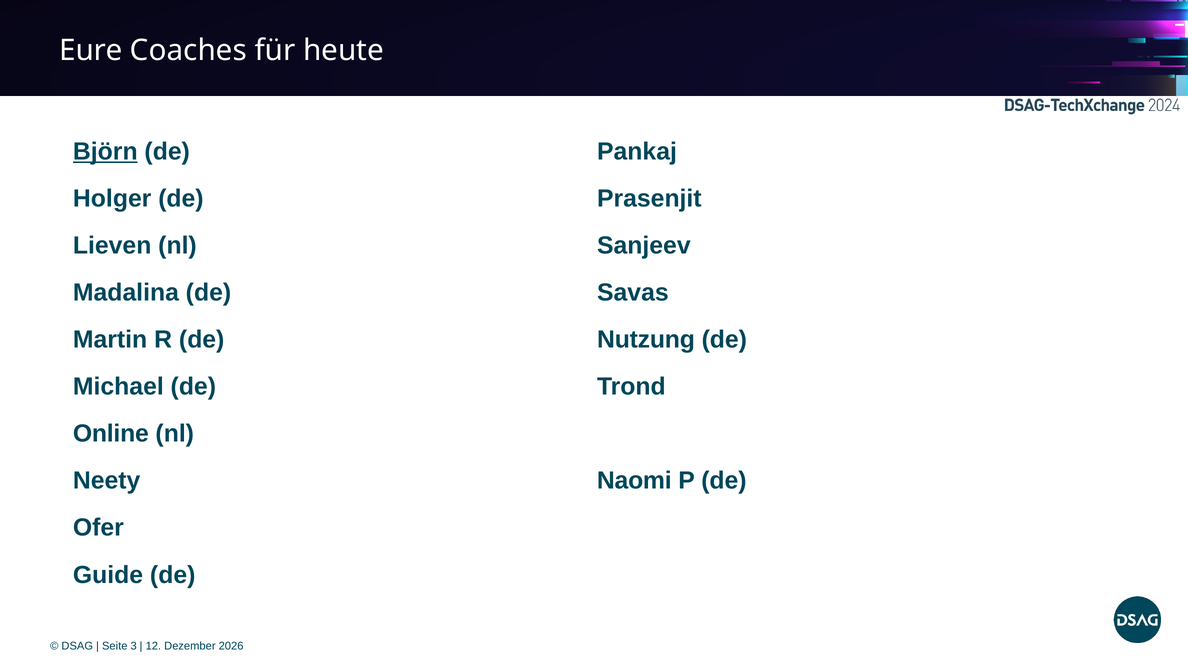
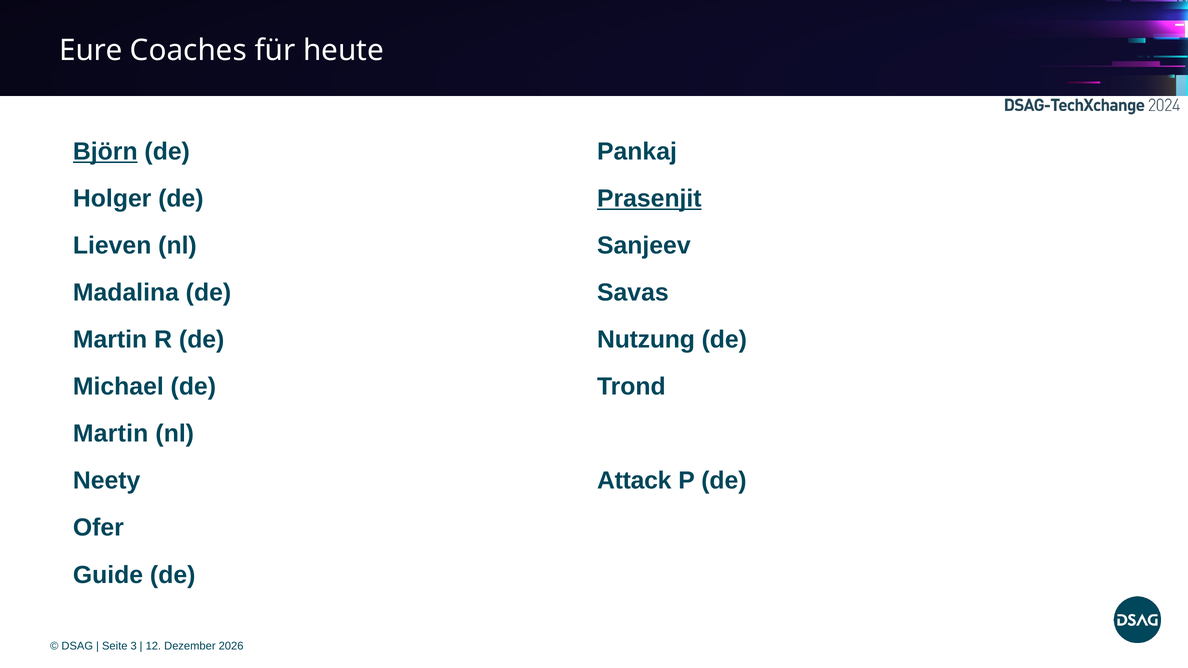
Prasenjit underline: none -> present
Online at (111, 434): Online -> Martin
Naomi: Naomi -> Attack
